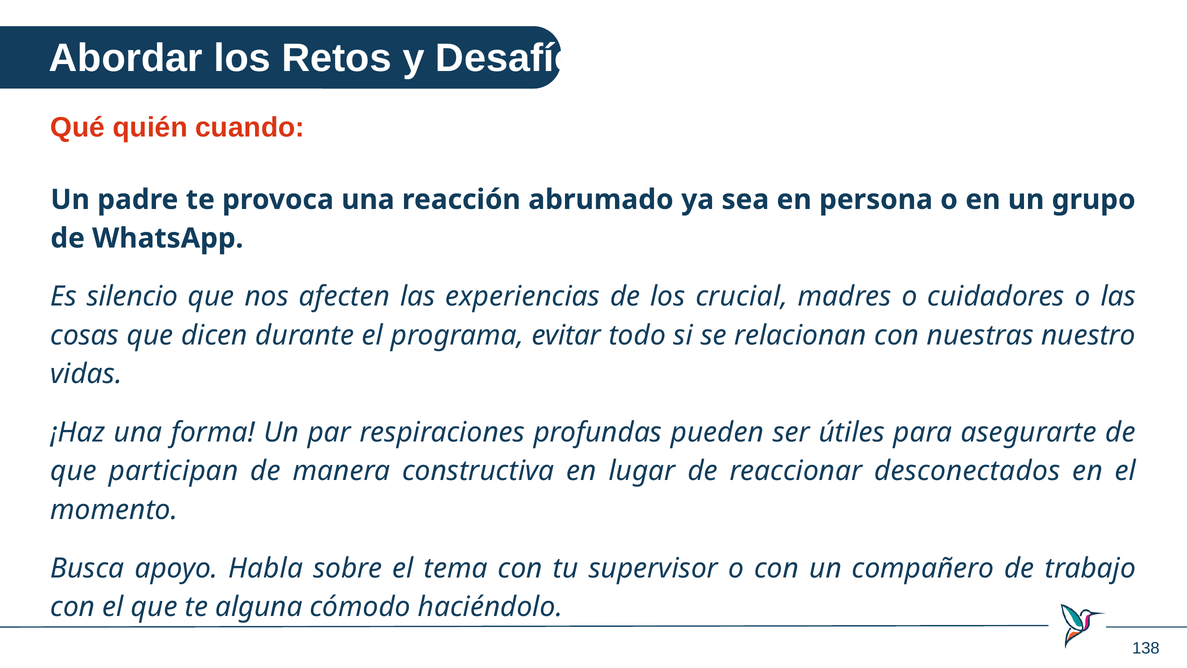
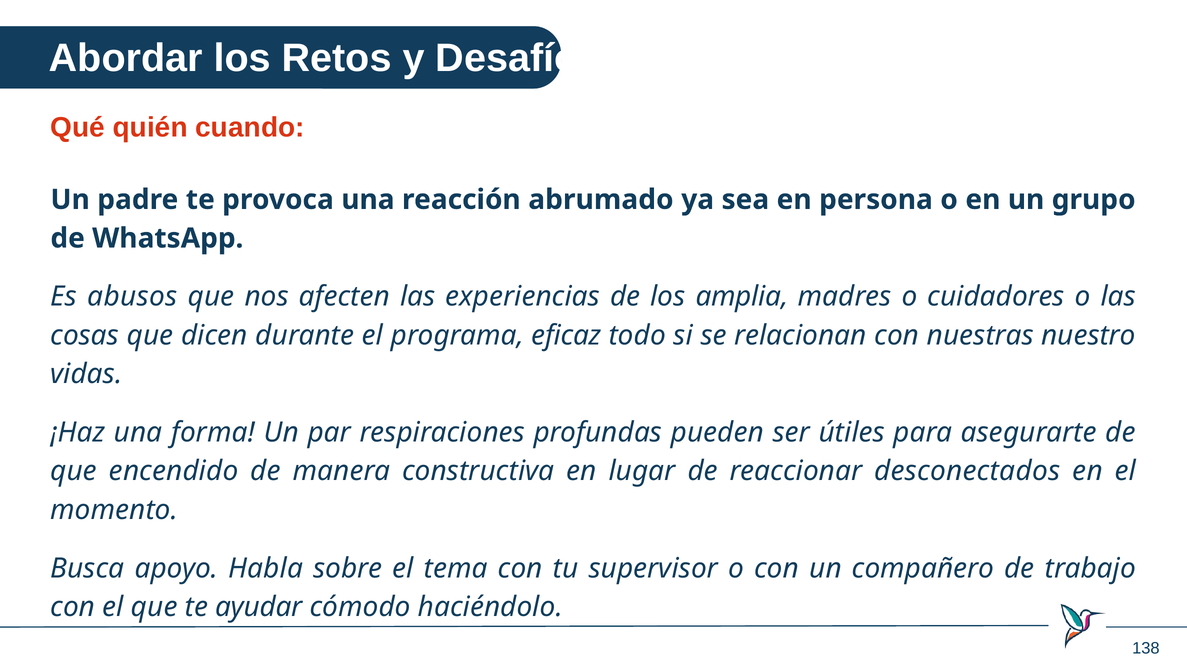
silencio: silencio -> abusos
crucial: crucial -> amplia
evitar: evitar -> eficaz
participan: participan -> encendido
alguna: alguna -> ayudar
